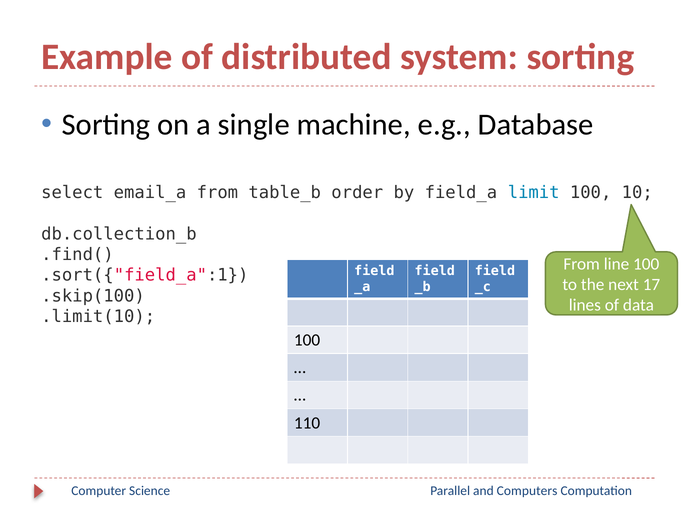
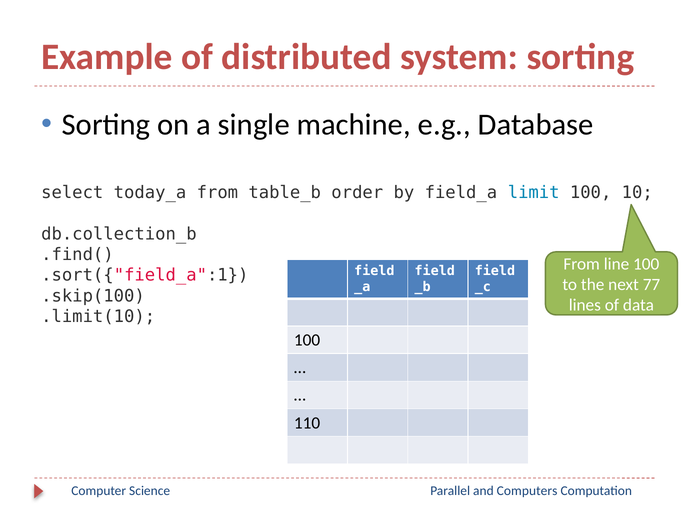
email_a: email_a -> today_a
17: 17 -> 77
